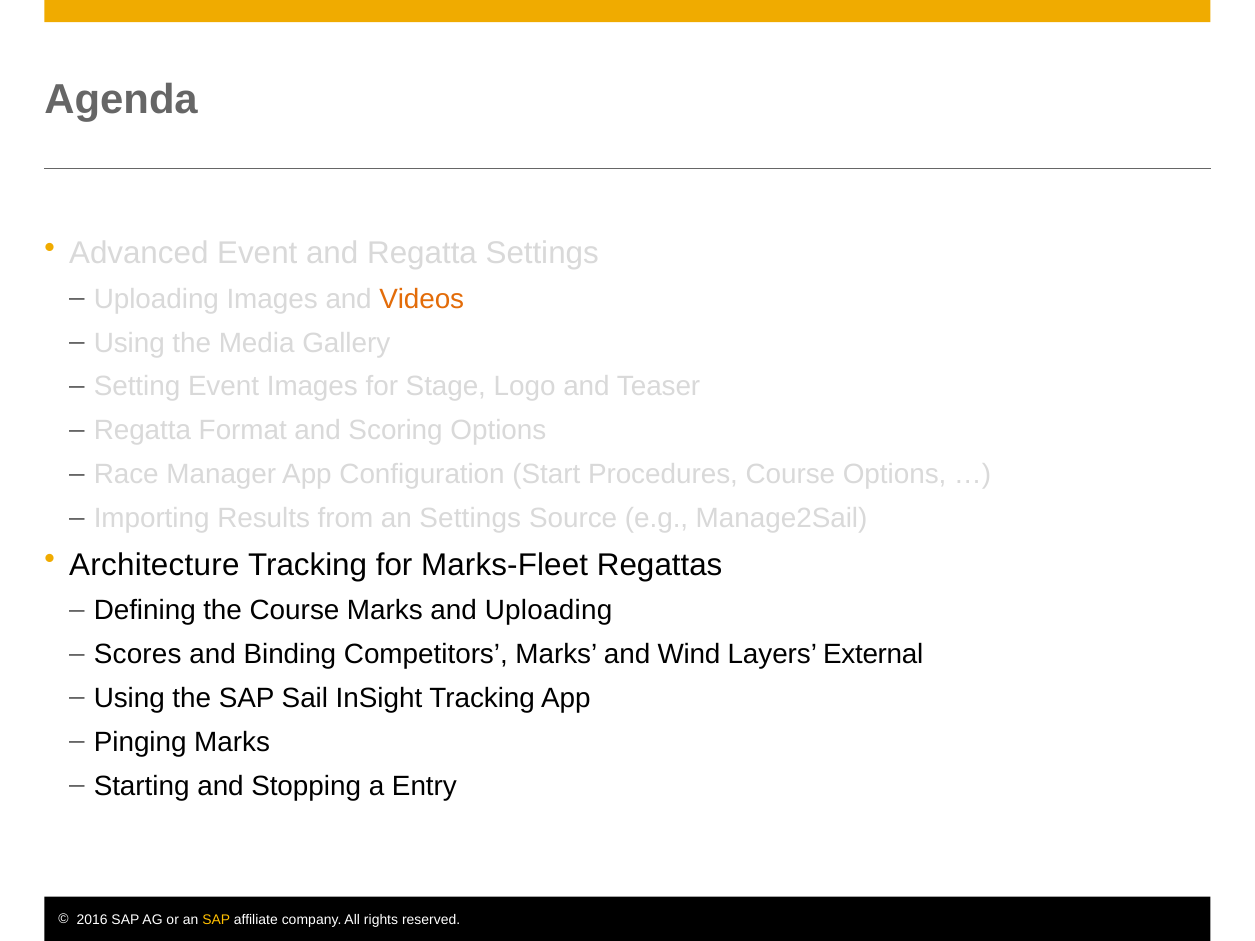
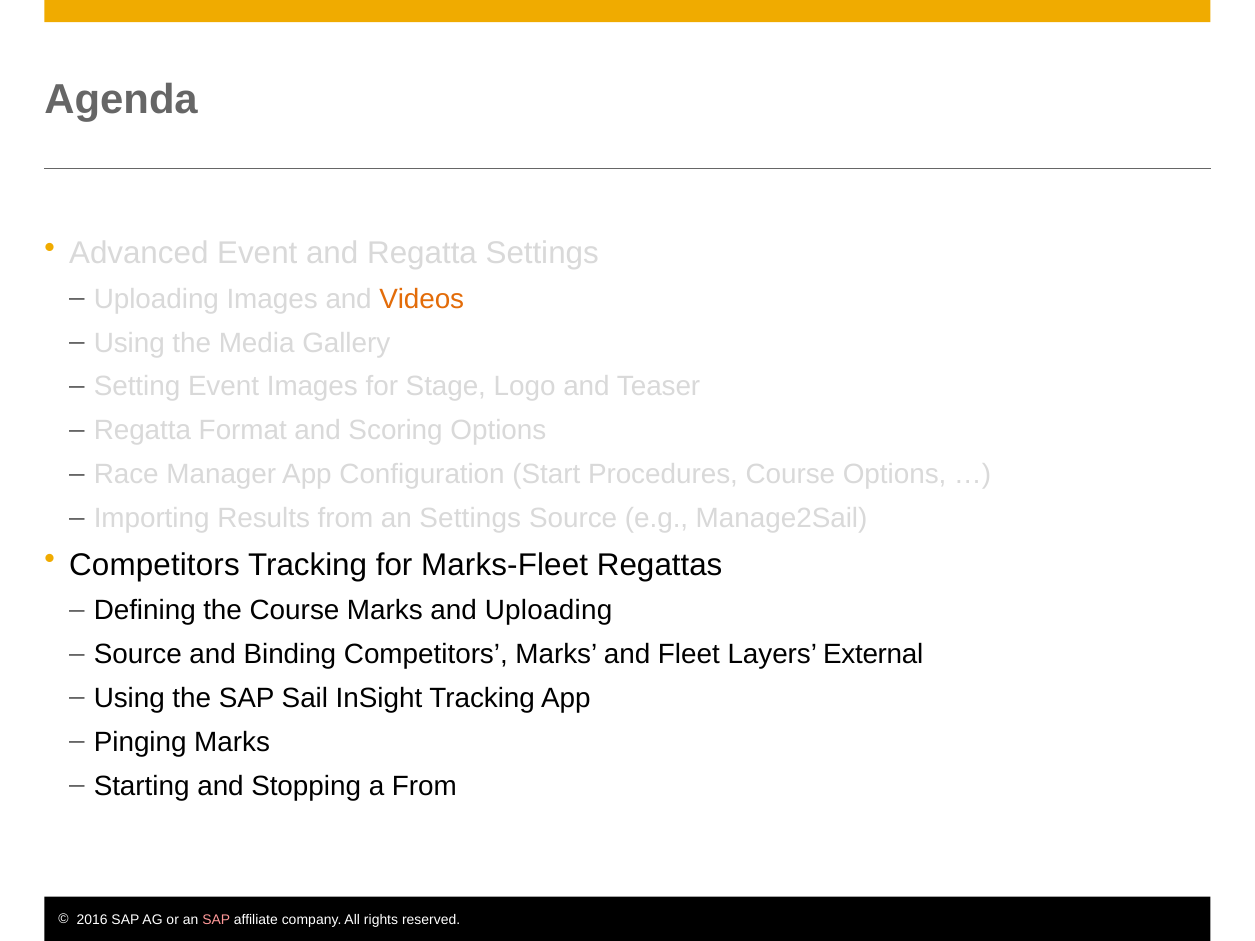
Architecture at (154, 565): Architecture -> Competitors
Scores at (138, 655): Scores -> Source
Wind: Wind -> Fleet
a Entry: Entry -> From
SAP at (216, 920) colour: yellow -> pink
